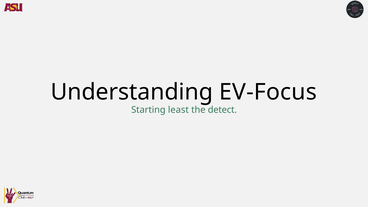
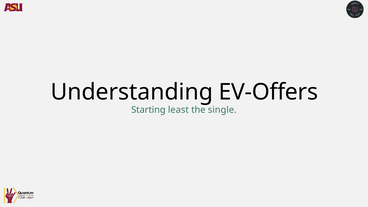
EV-Focus: EV-Focus -> EV-Offers
detect: detect -> single
